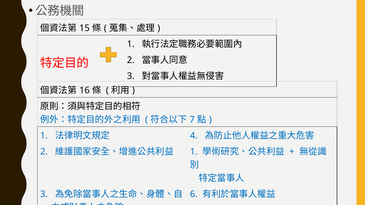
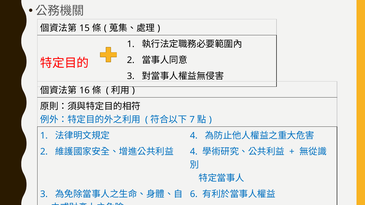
1 at (194, 152): 1 -> 4
